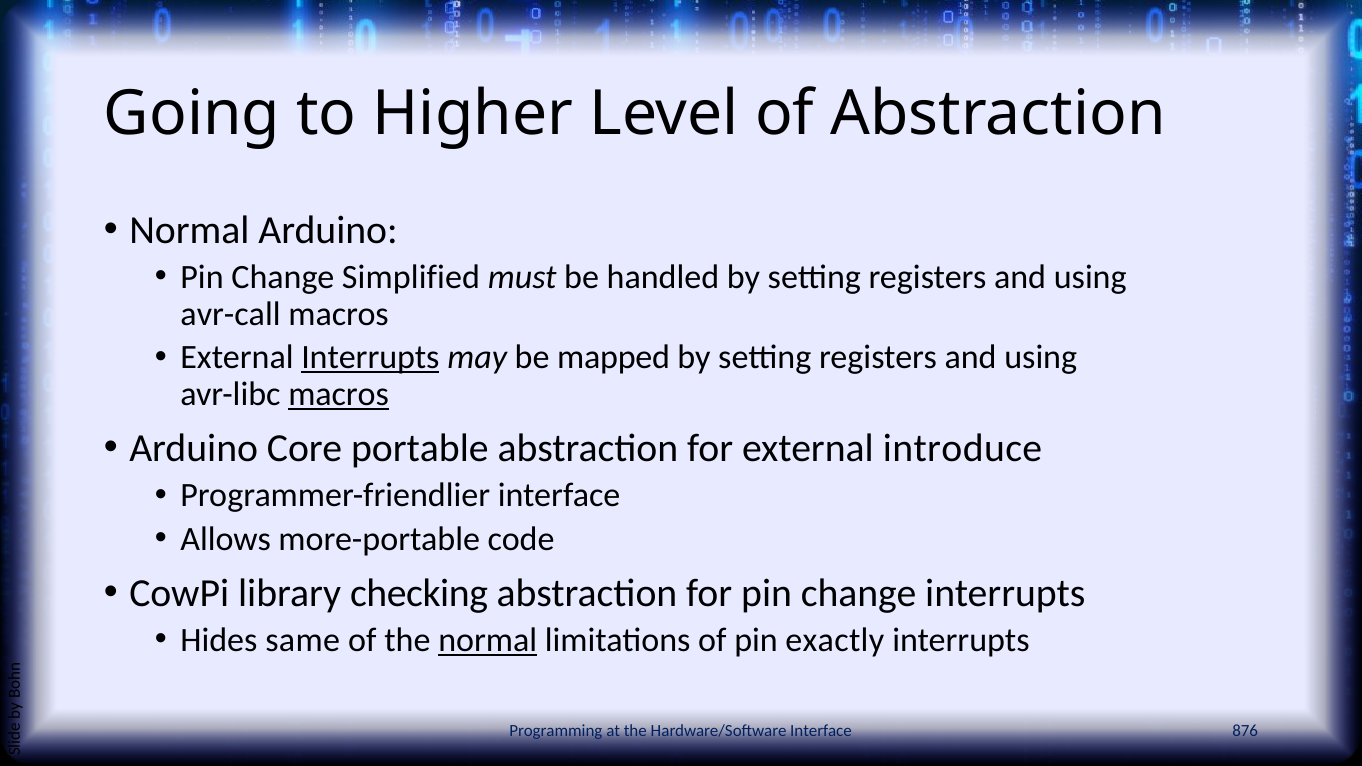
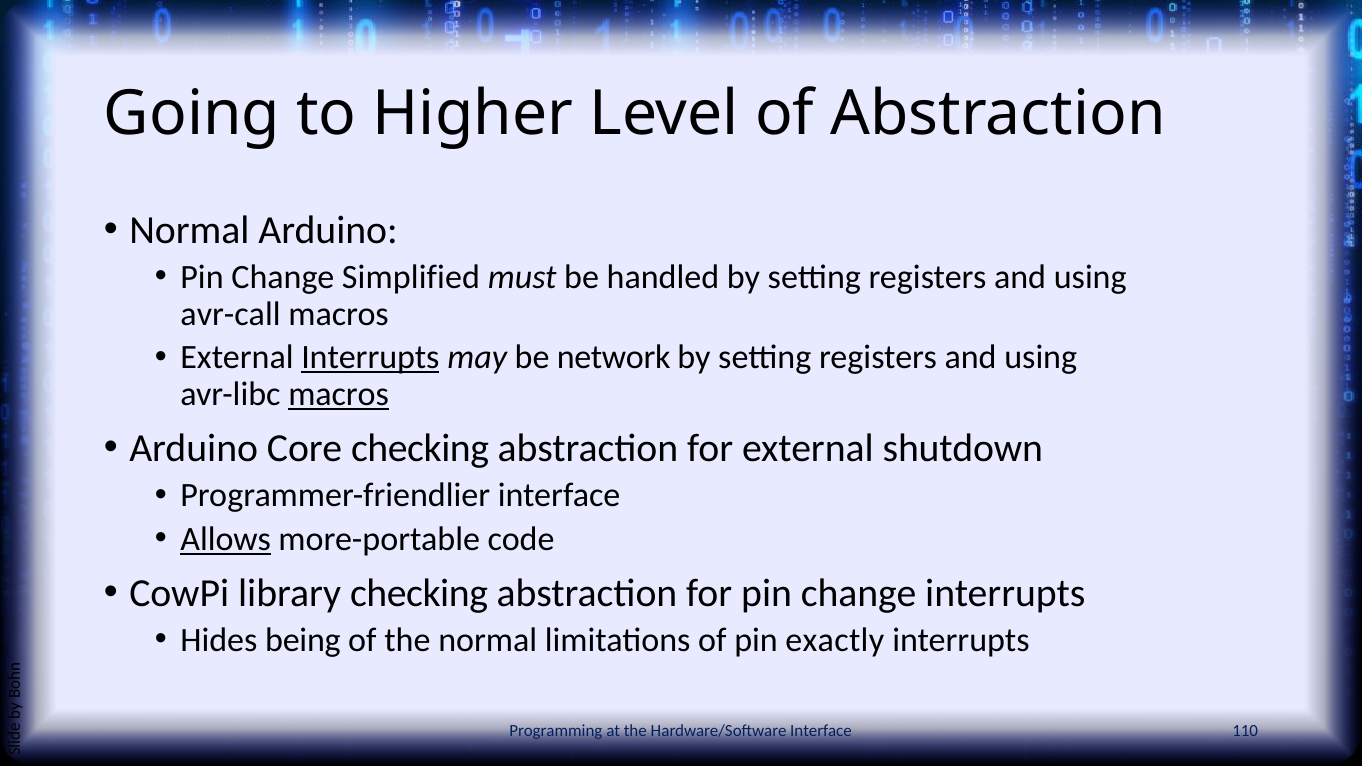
mapped: mapped -> network
Core portable: portable -> checking
introduce: introduce -> shutdown
Allows underline: none -> present
same: same -> being
normal at (488, 640) underline: present -> none
876: 876 -> 110
